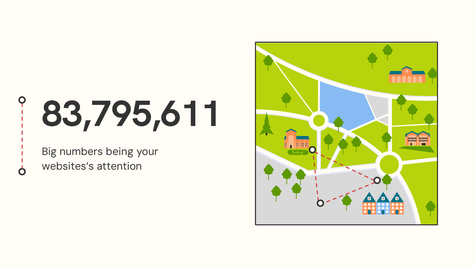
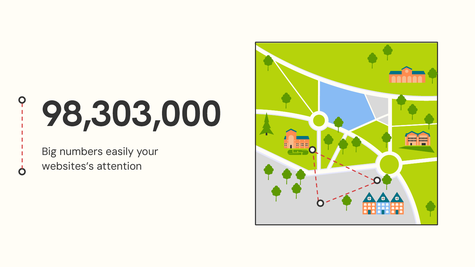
83,795,611: 83,795,611 -> 98,303,000
being: being -> easily
